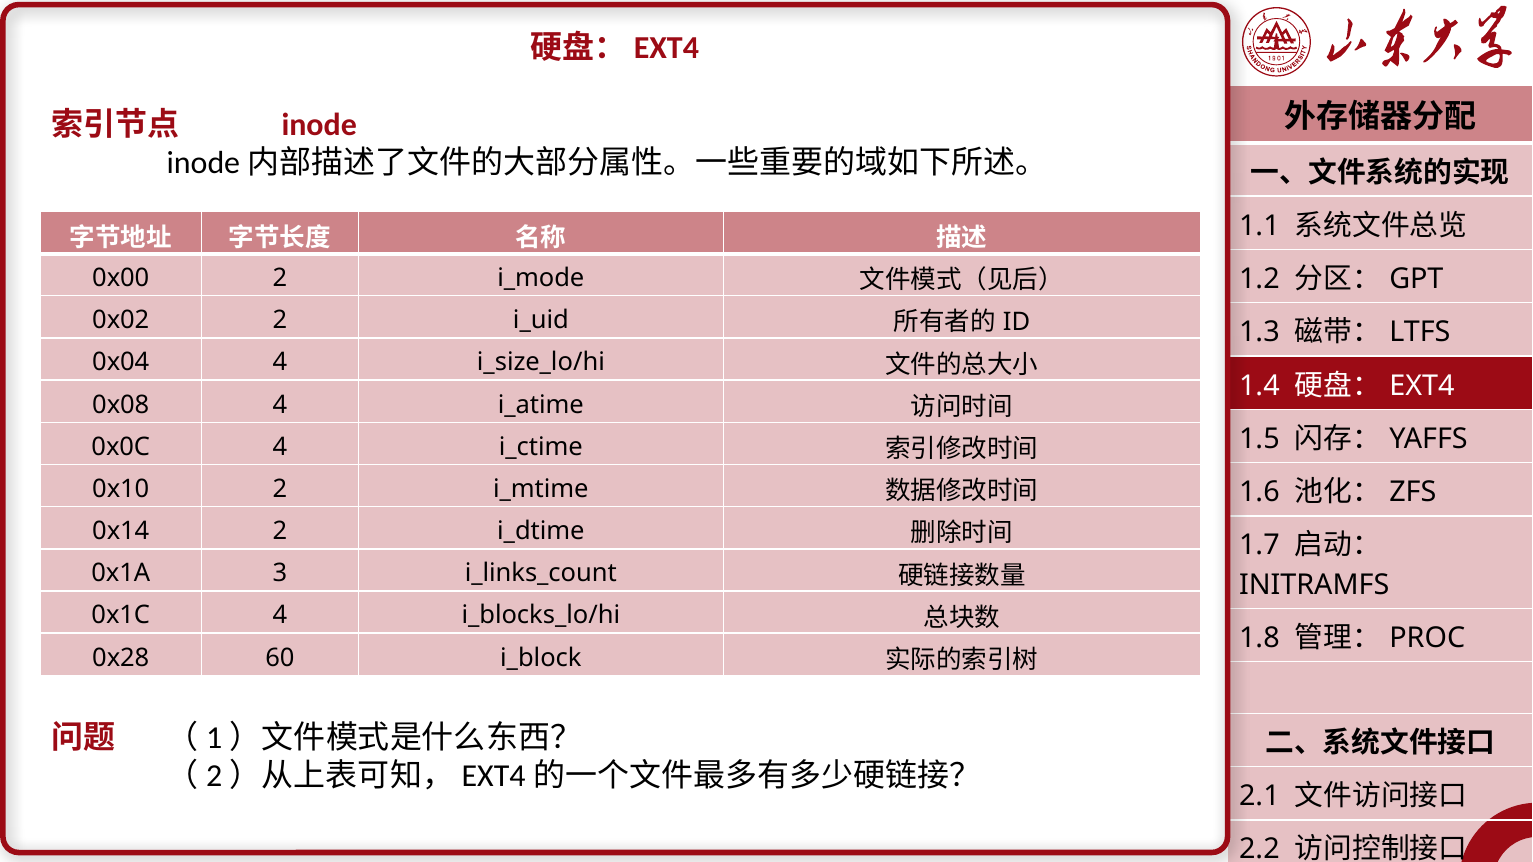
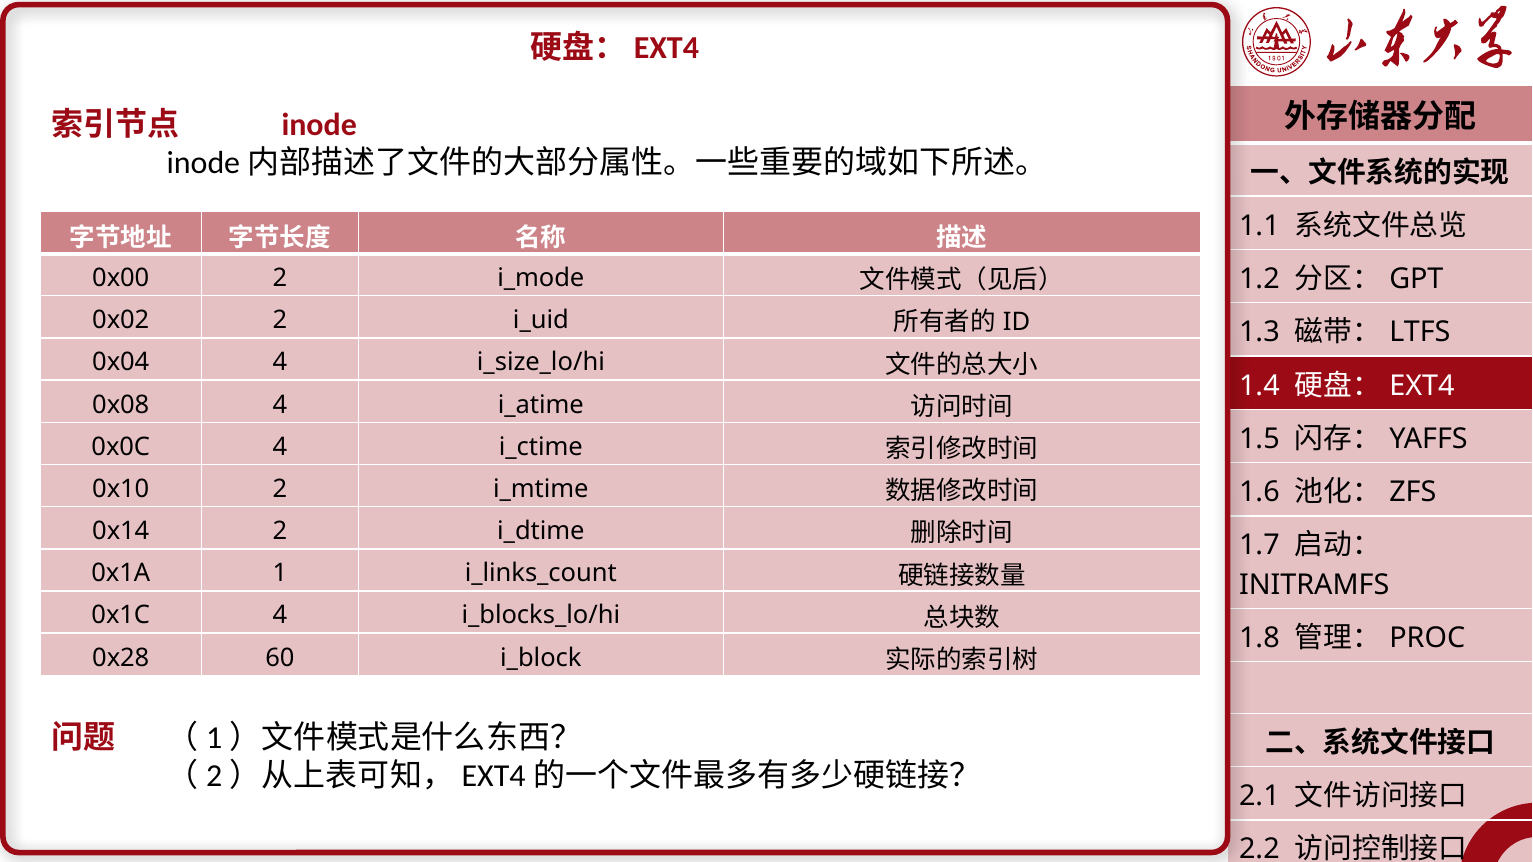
3: 3 -> 1
